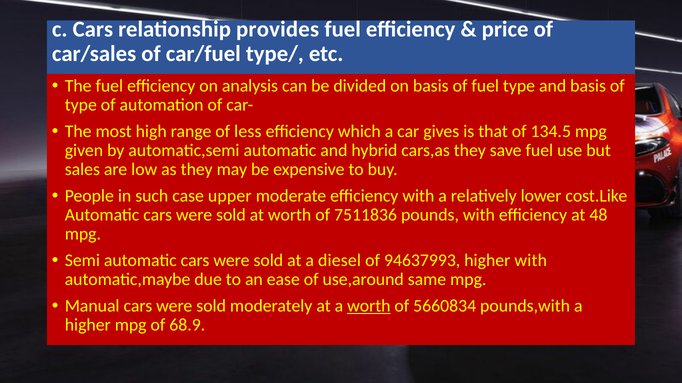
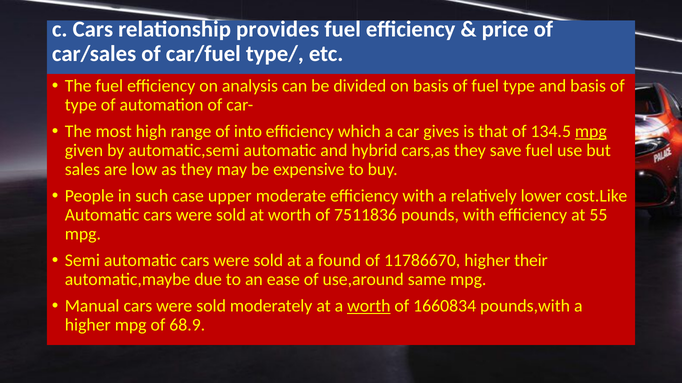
less: less -> into
mpg at (591, 132) underline: none -> present
48: 48 -> 55
diesel: diesel -> found
94637993: 94637993 -> 11786670
higher with: with -> their
5660834: 5660834 -> 1660834
